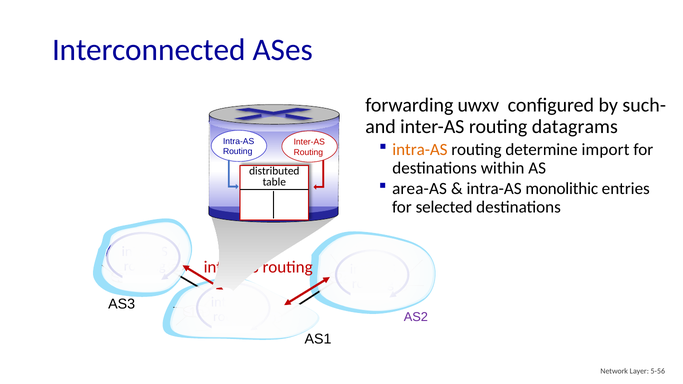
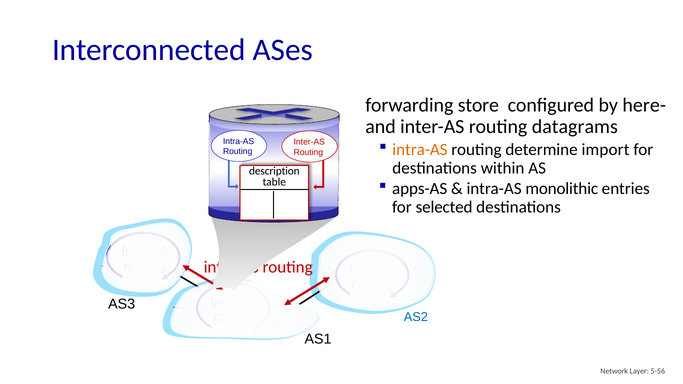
uwxv: uwxv -> store
such-: such- -> here-
distributed: distributed -> description
area-AS: area-AS -> apps-AS
AS2 colour: purple -> blue
